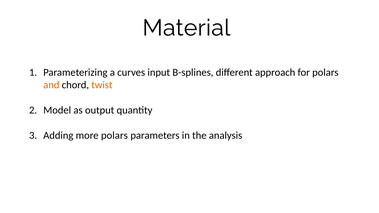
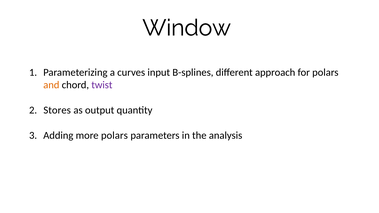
Material: Material -> Window
twist colour: orange -> purple
Model: Model -> Stores
